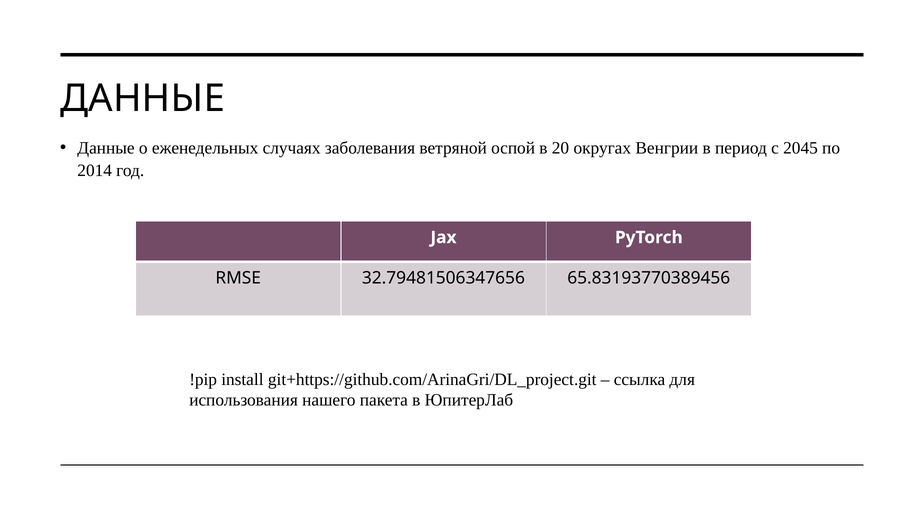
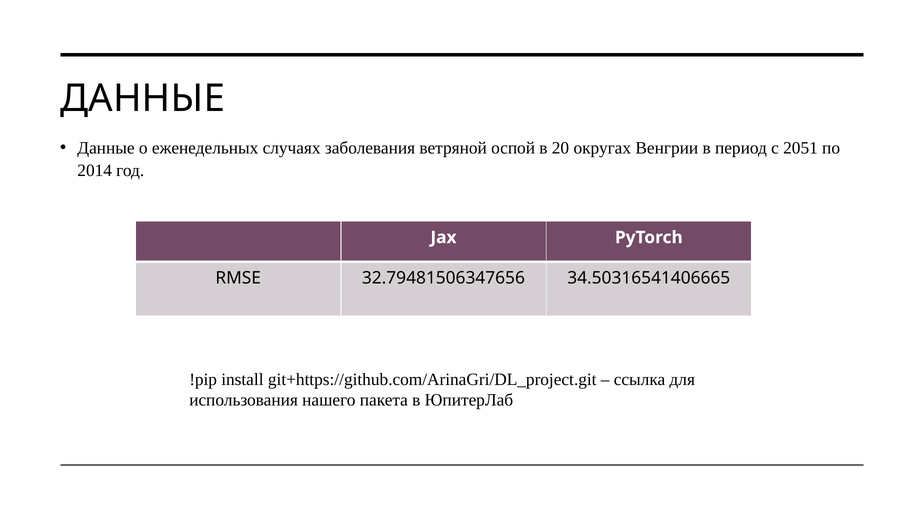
2045: 2045 -> 2051
65.83193770389456: 65.83193770389456 -> 34.50316541406665
